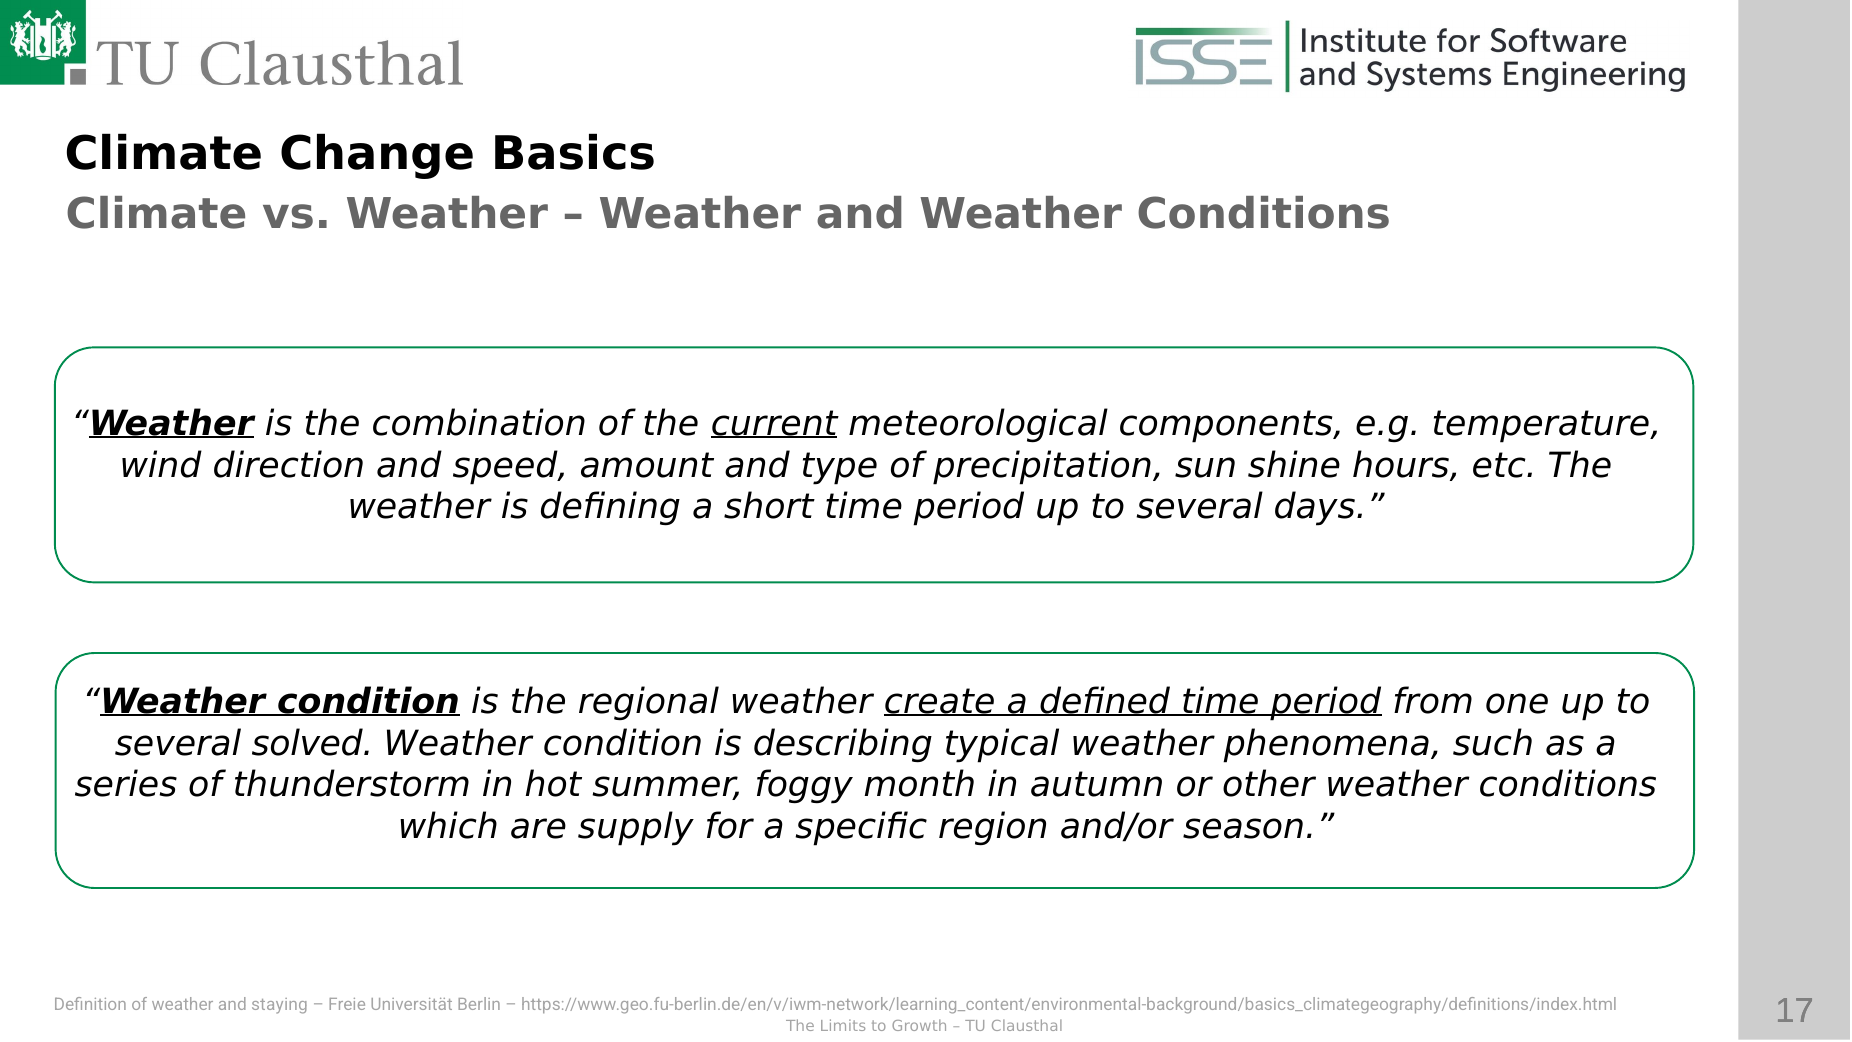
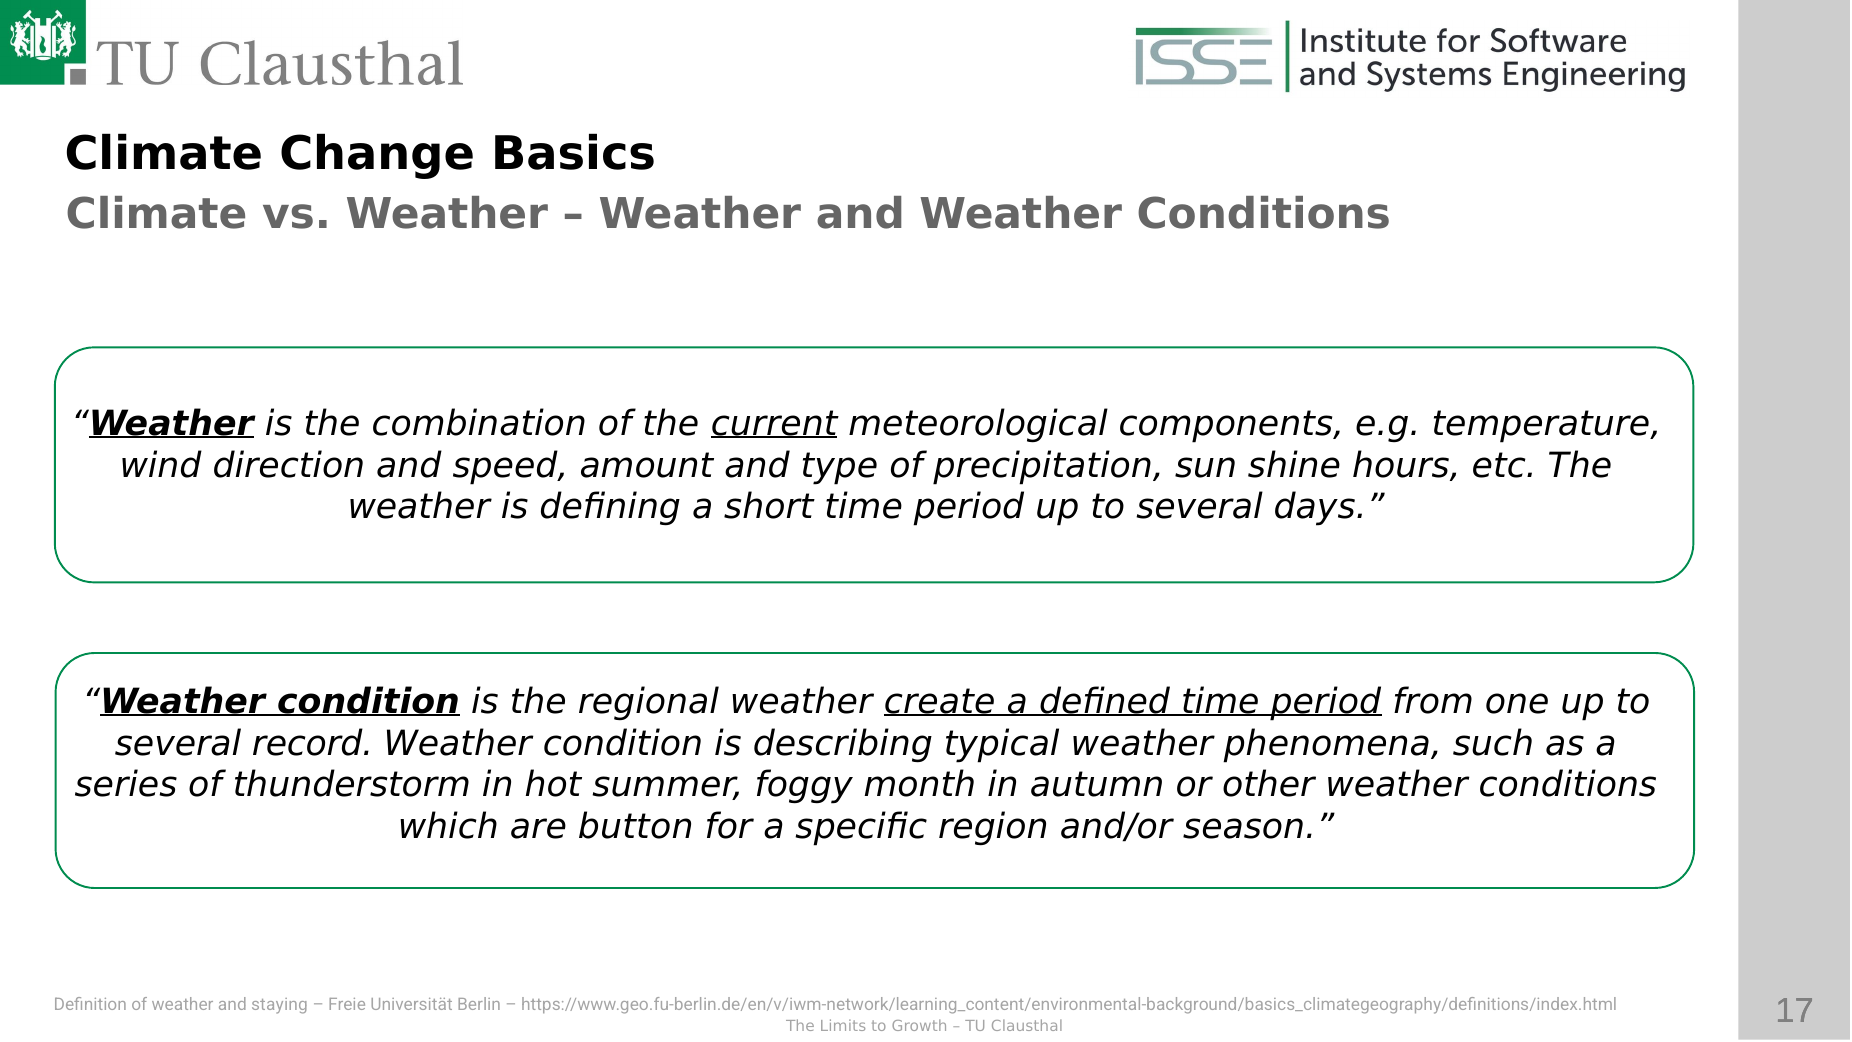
solved: solved -> record
supply: supply -> button
